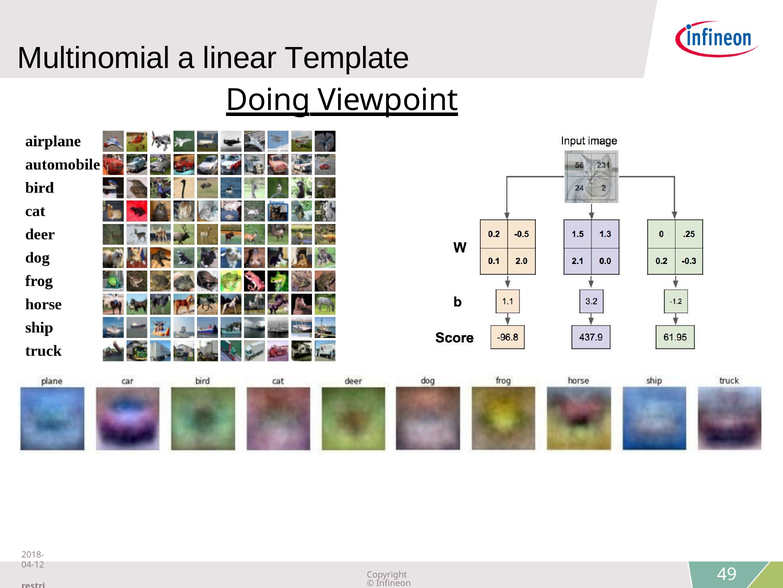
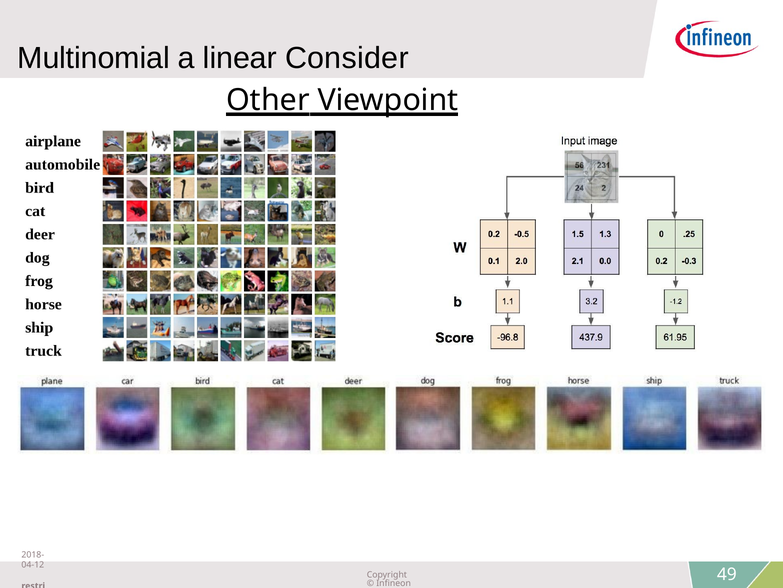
Template: Template -> Consider
Doing: Doing -> Other
